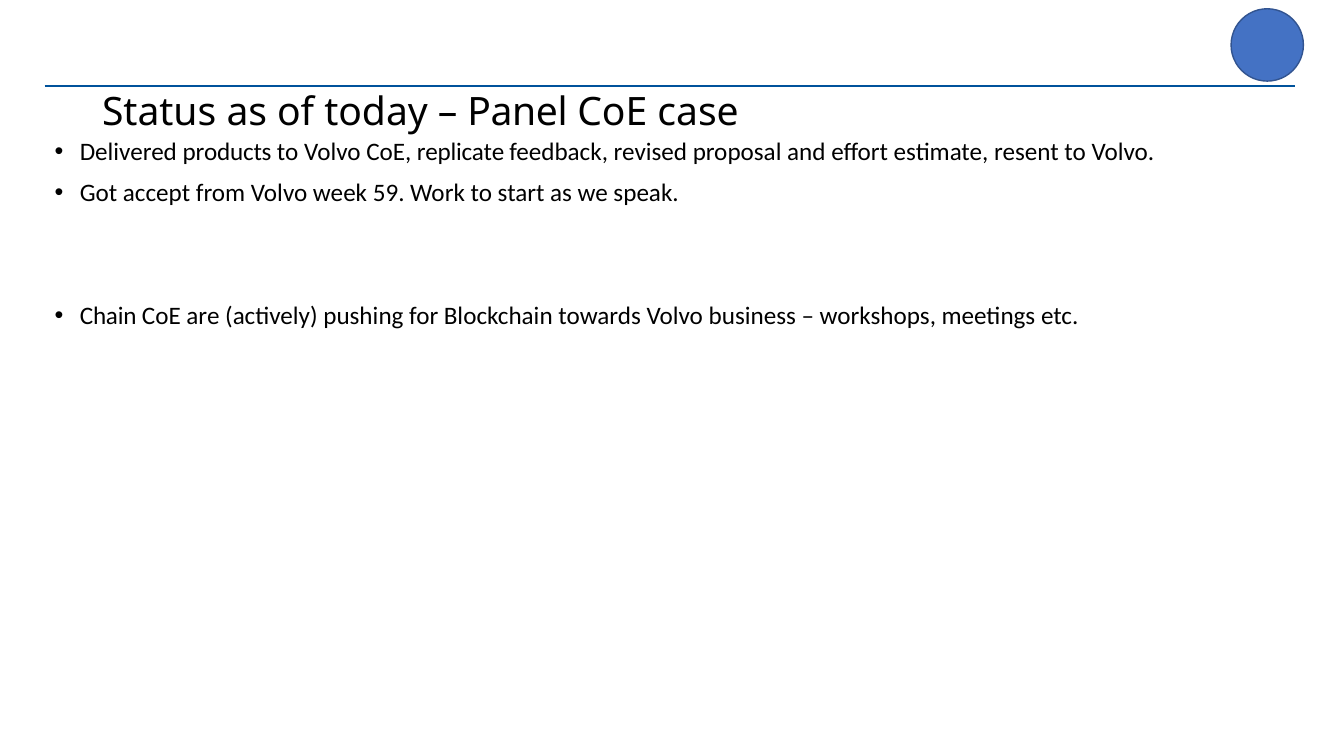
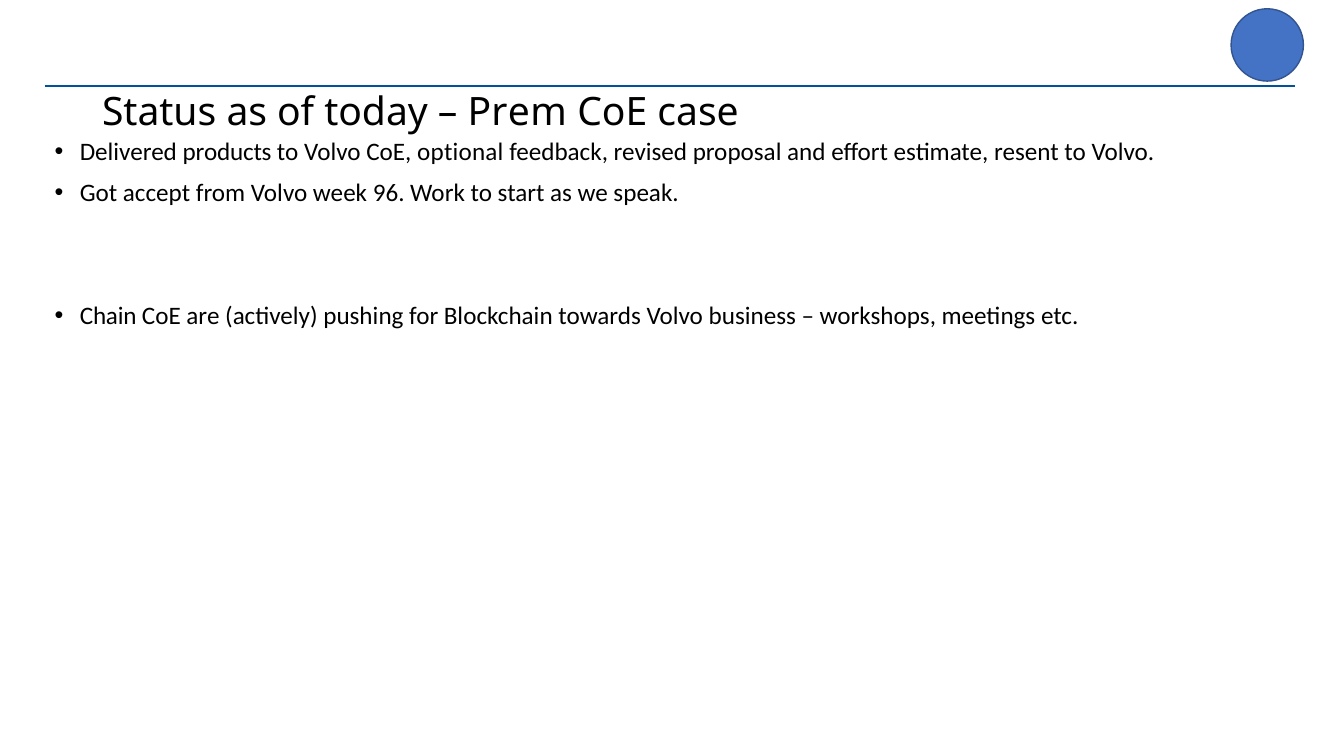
Panel: Panel -> Prem
replicate: replicate -> optional
59: 59 -> 96
